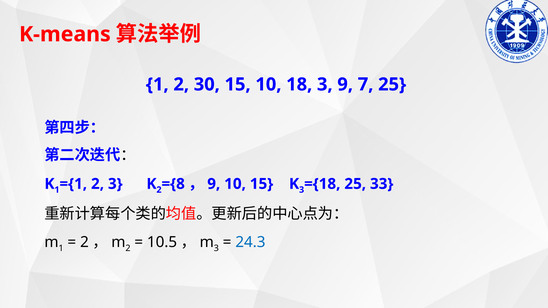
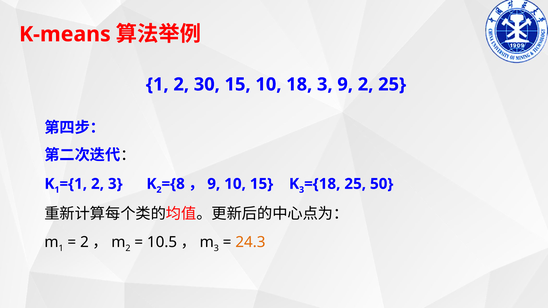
9 7: 7 -> 2
33: 33 -> 50
24.3 colour: blue -> orange
